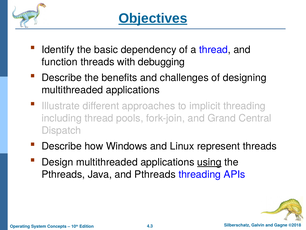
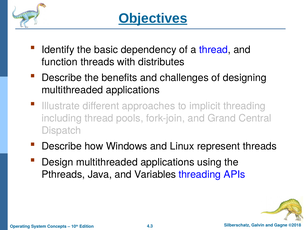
debugging: debugging -> distributes
using underline: present -> none
and Pthreads: Pthreads -> Variables
